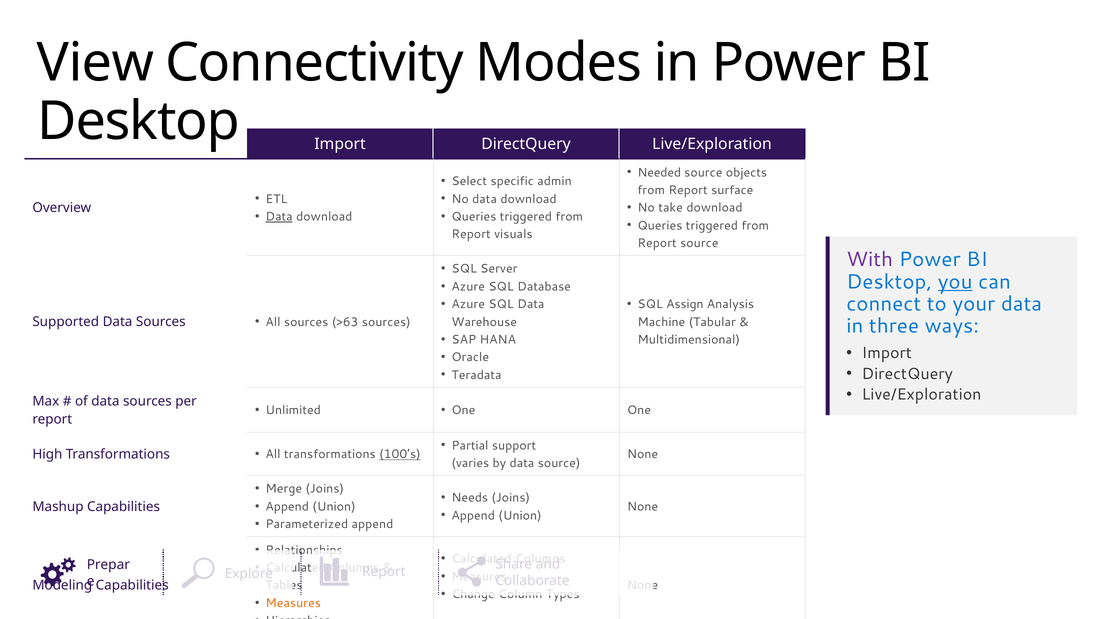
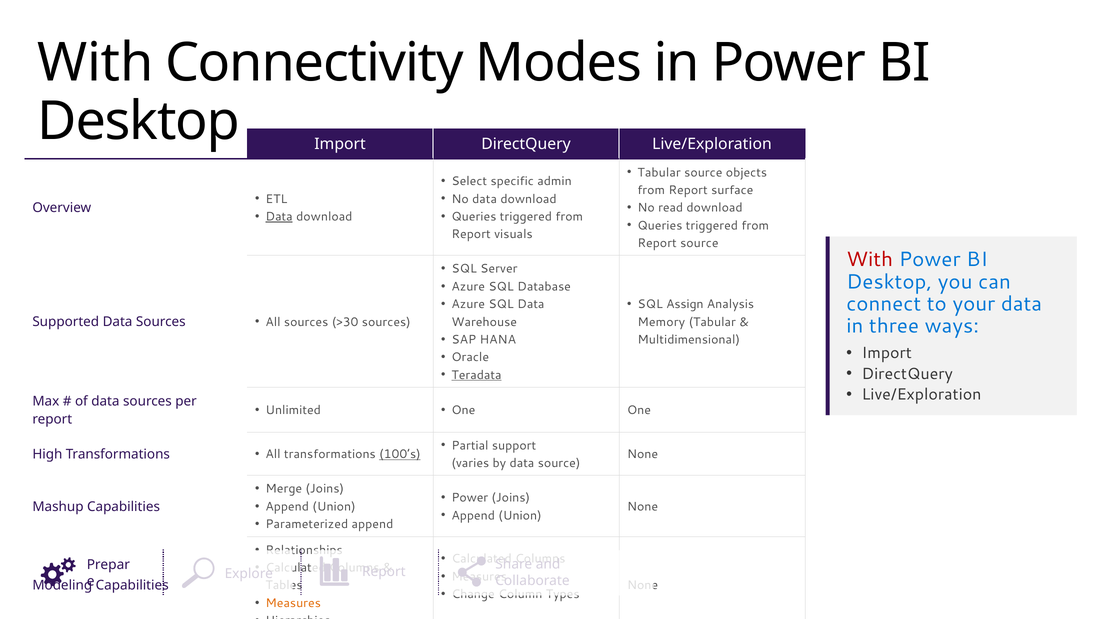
View at (95, 63): View -> With
Needed at (659, 172): Needed -> Tabular
take: take -> read
With at (870, 260) colour: purple -> red
you underline: present -> none
Machine: Machine -> Memory
>63: >63 -> >30
Teradata underline: none -> present
Needs at (470, 498): Needs -> Power
